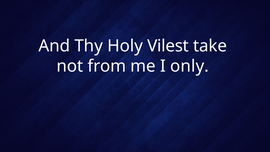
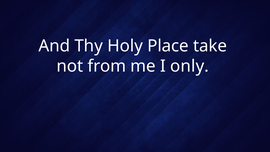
Vilest: Vilest -> Place
